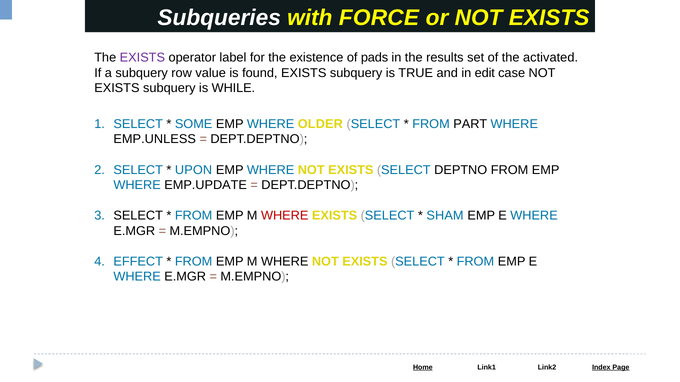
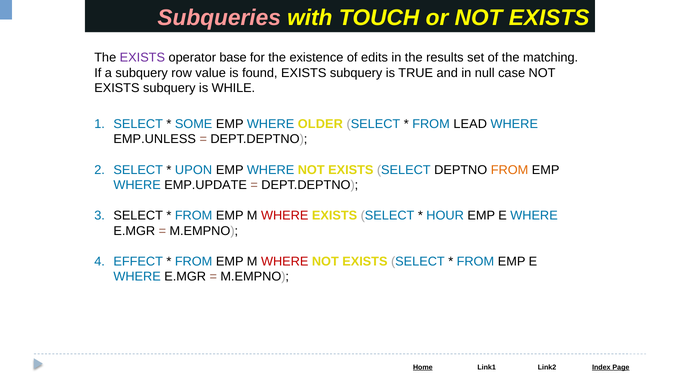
Subqueries colour: white -> pink
FORCE: FORCE -> TOUCH
label: label -> base
pads: pads -> edits
activated: activated -> matching
edit: edit -> null
PART: PART -> LEAD
FROM at (510, 170) colour: black -> orange
SHAM: SHAM -> HOUR
WHERE at (285, 262) colour: black -> red
